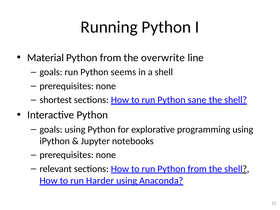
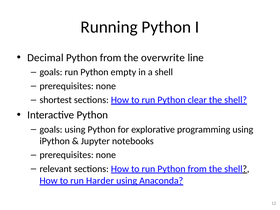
Material: Material -> Decimal
seems: seems -> empty
sane: sane -> clear
